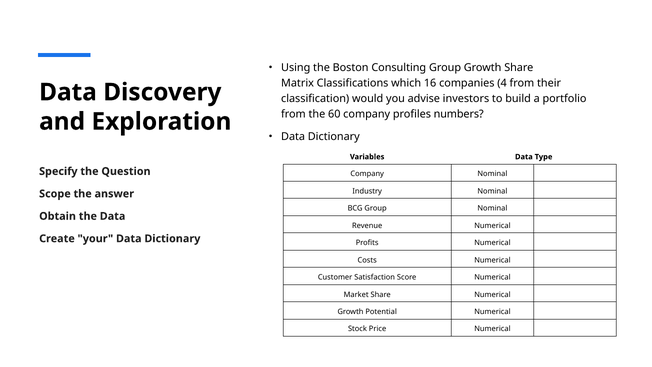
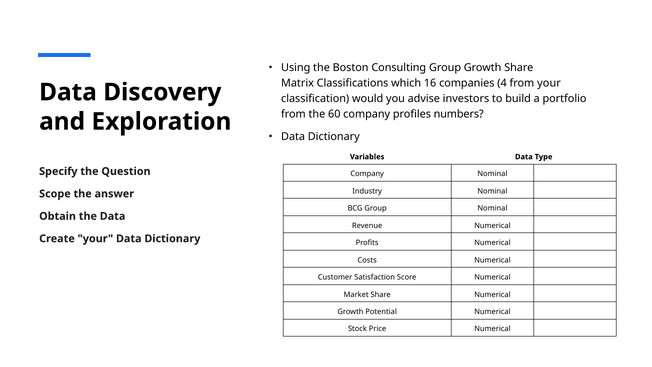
from their: their -> your
